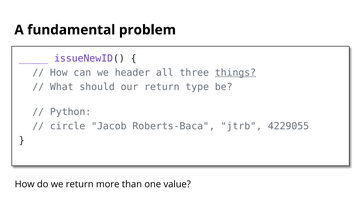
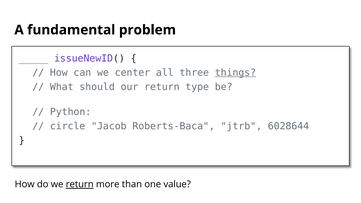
header: header -> center
4229055: 4229055 -> 6028644
return at (80, 184) underline: none -> present
